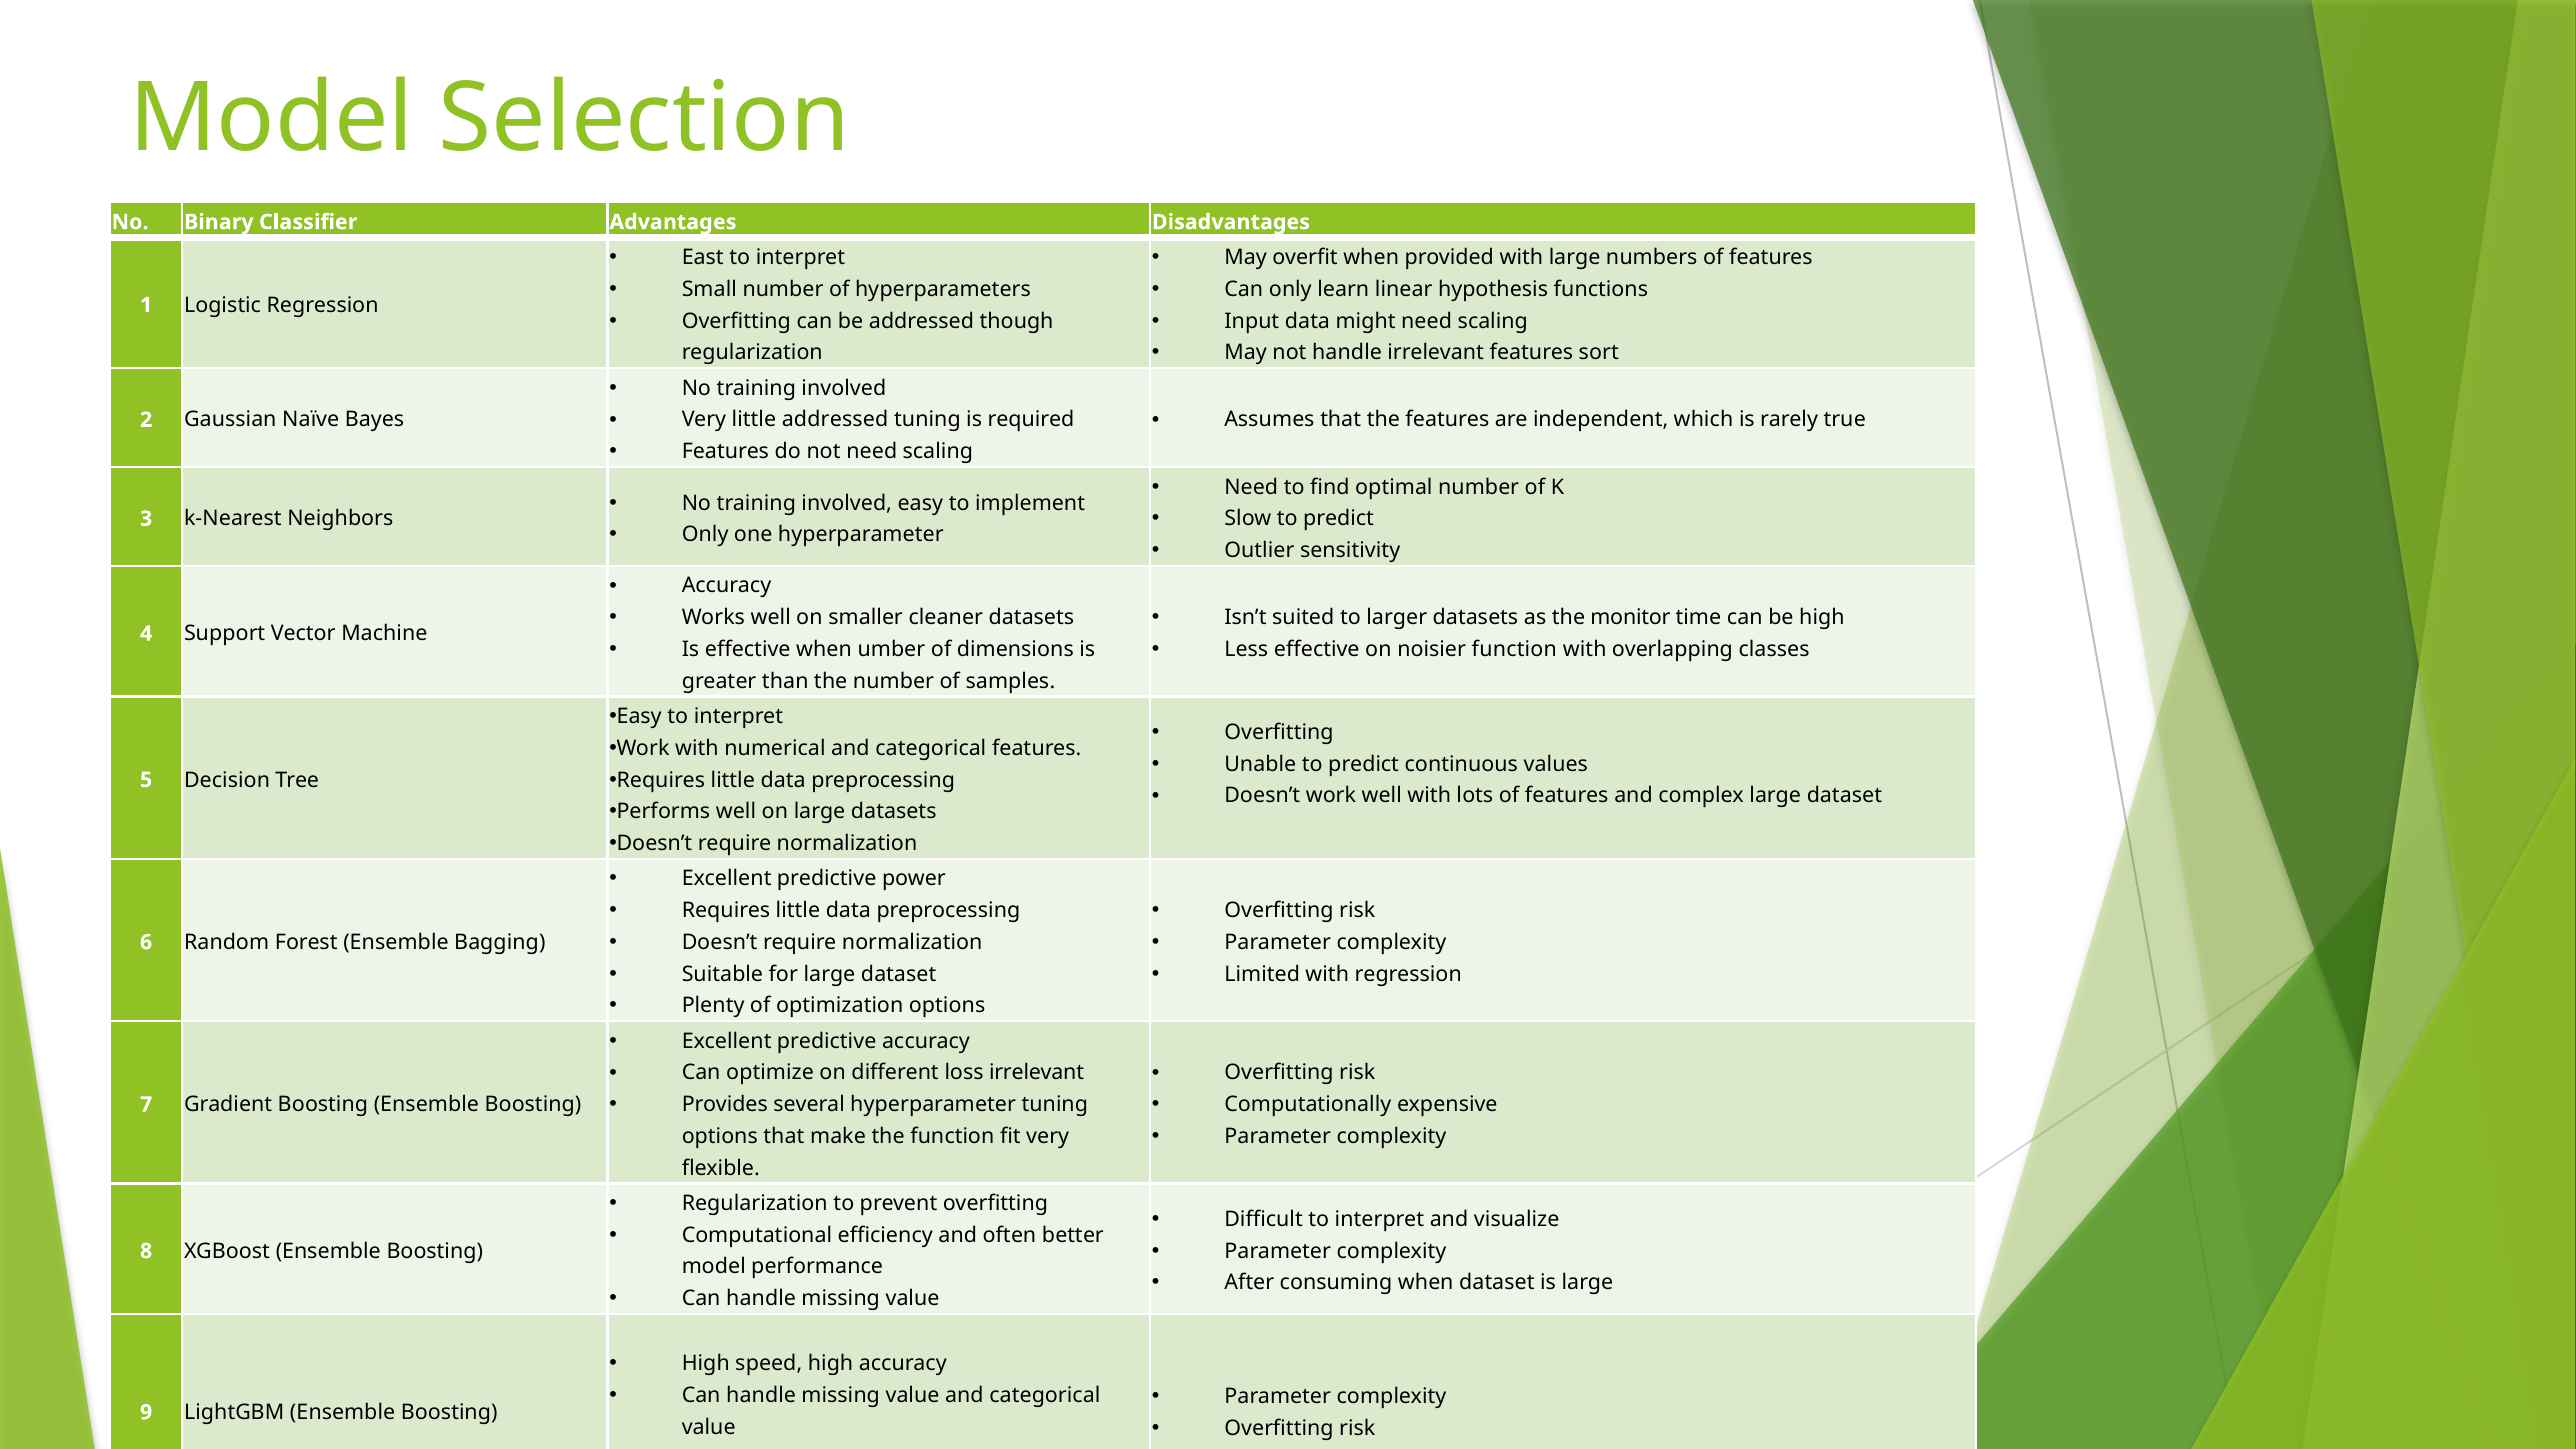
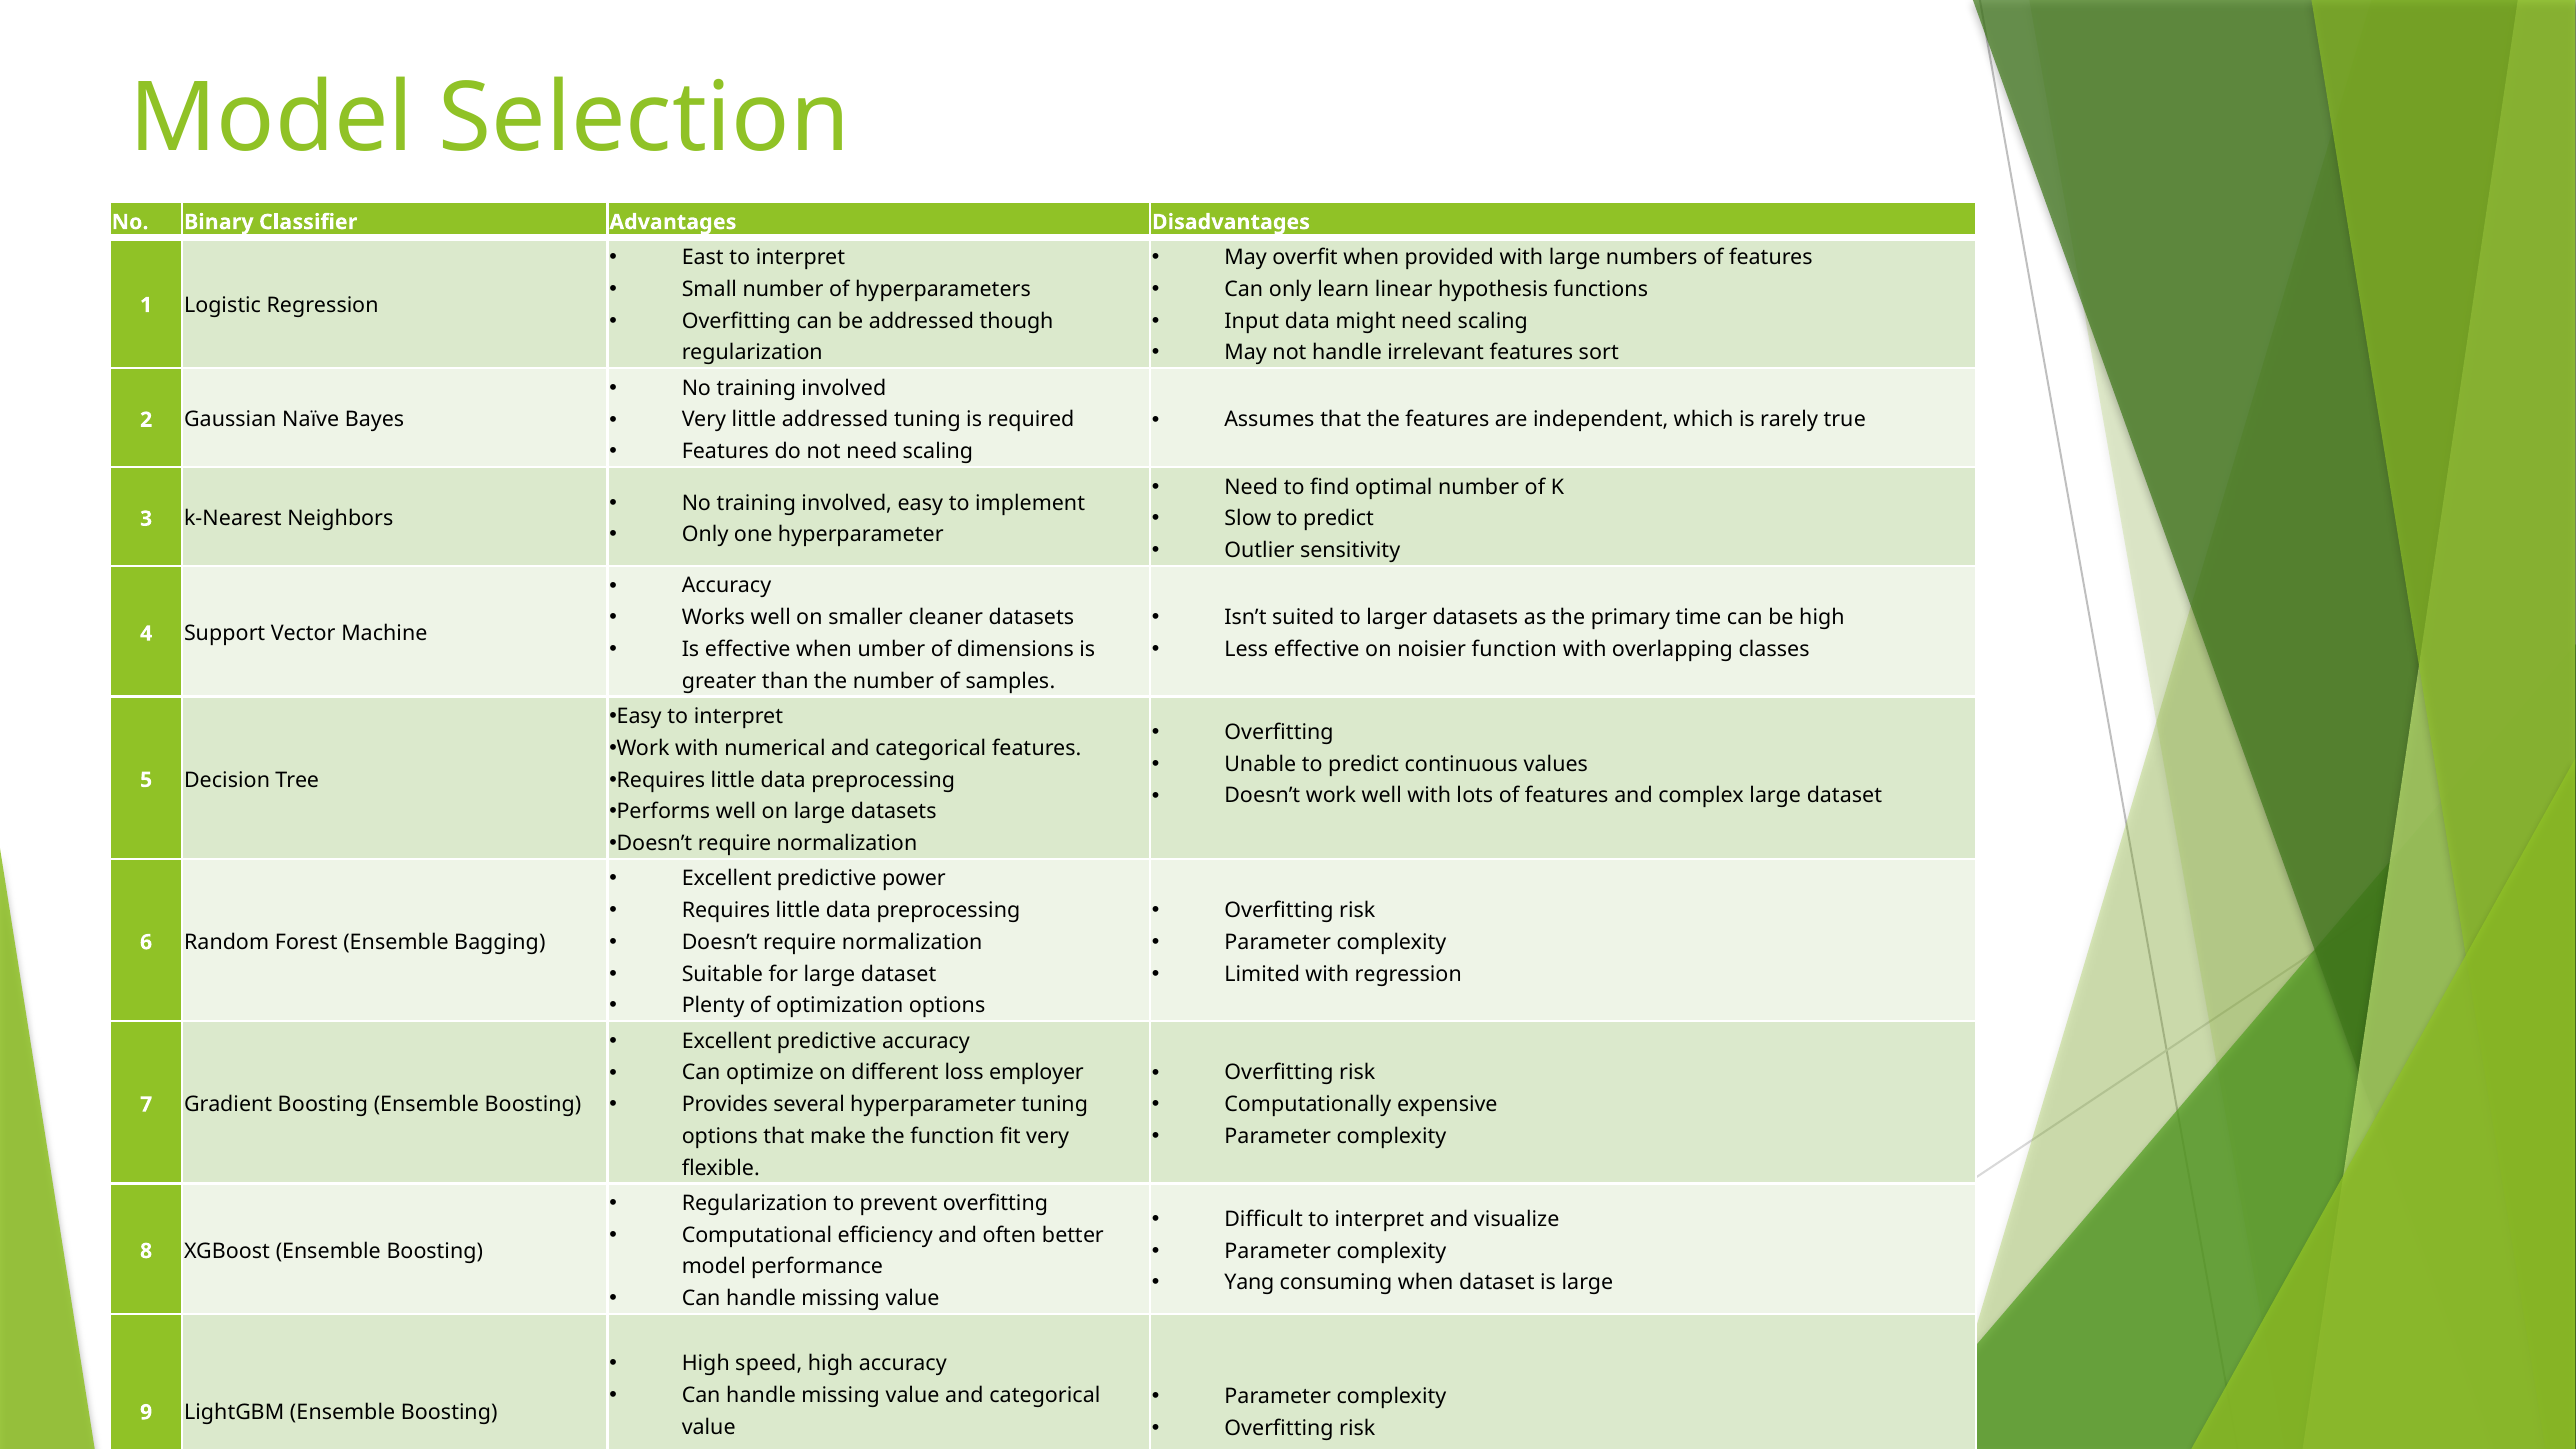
the monitor: monitor -> primary
loss irrelevant: irrelevant -> employer
After: After -> Yang
